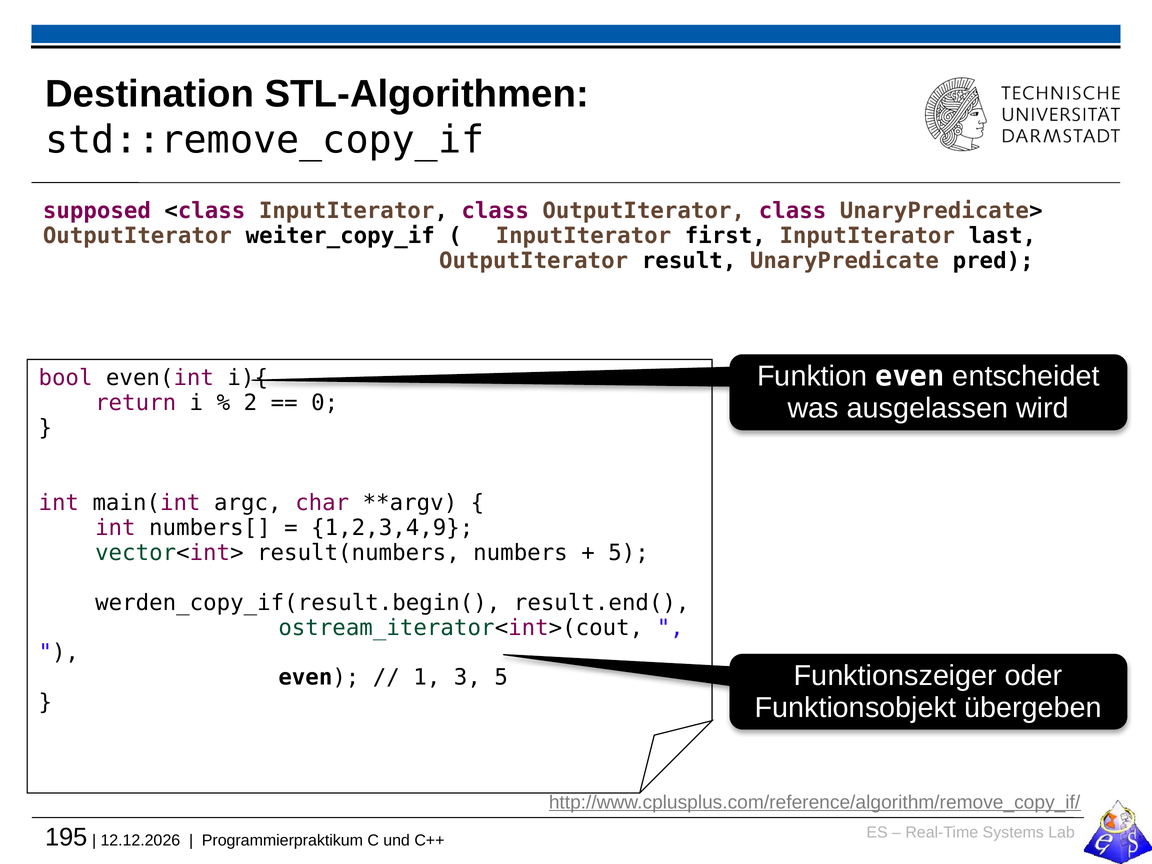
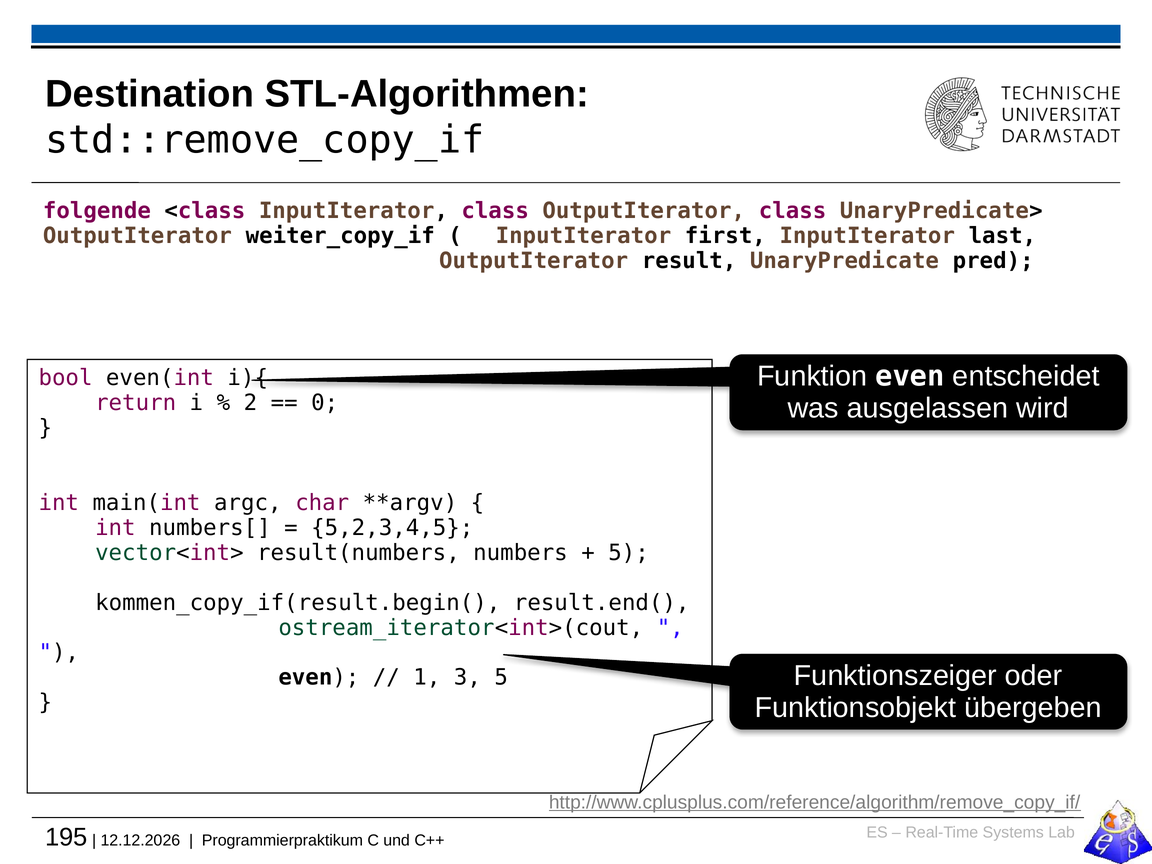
supposed: supposed -> folgende
1,2,3,4,9: 1,2,3,4,9 -> 5,2,3,4,5
werden_copy_if(result.begin(: werden_copy_if(result.begin( -> kommen_copy_if(result.begin(
